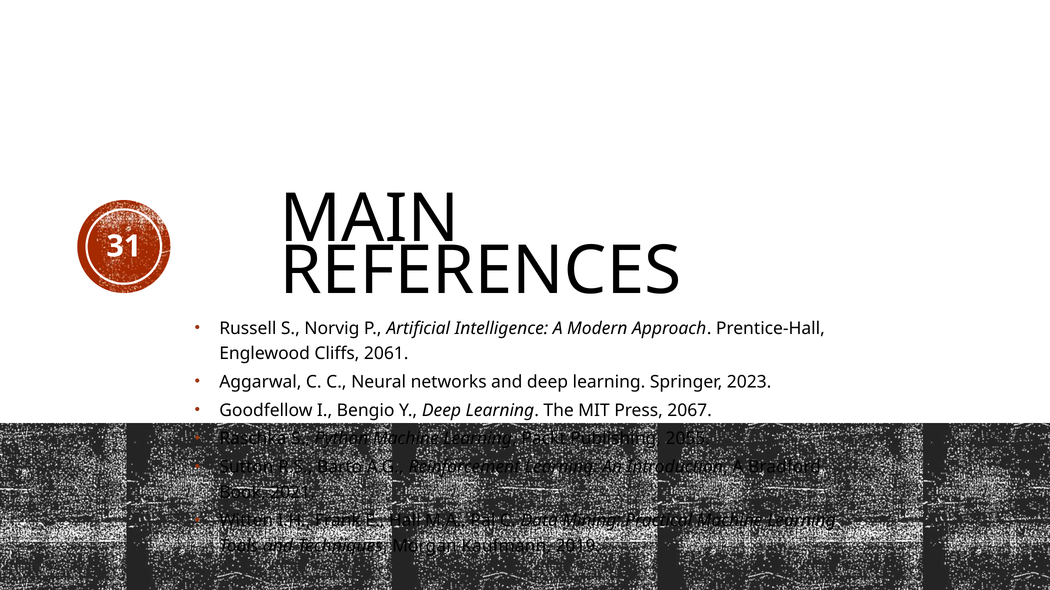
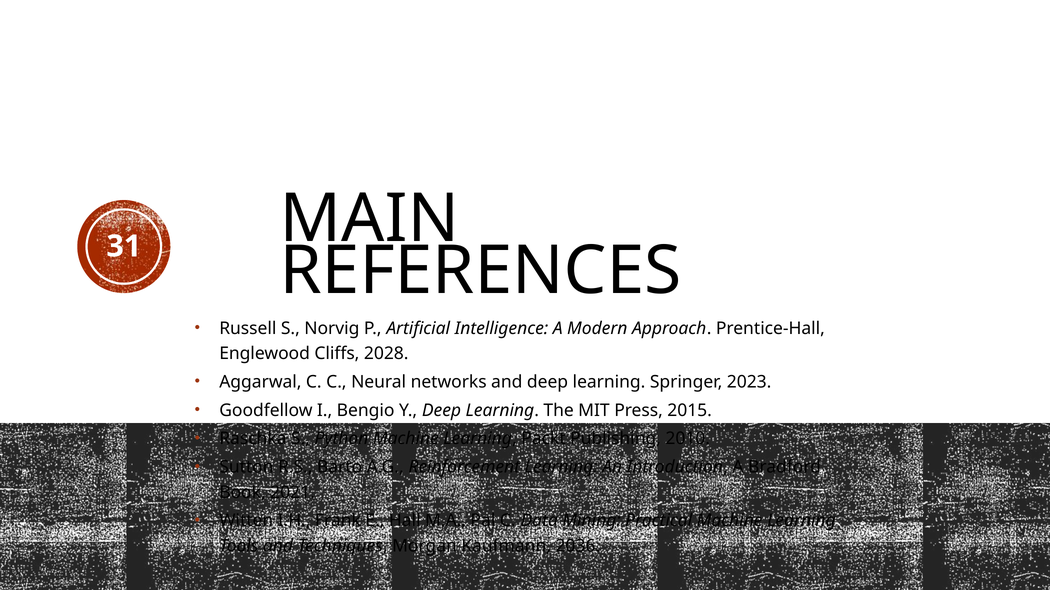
2061: 2061 -> 2028
2067: 2067 -> 2015
2055: 2055 -> 2010
2019: 2019 -> 2036
